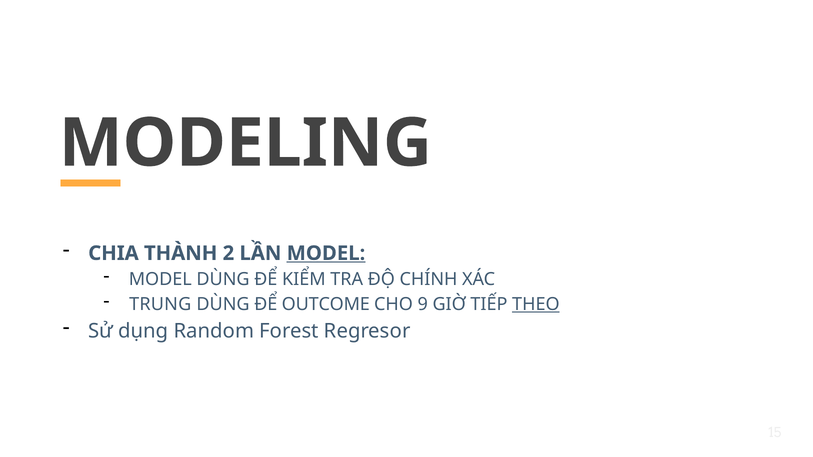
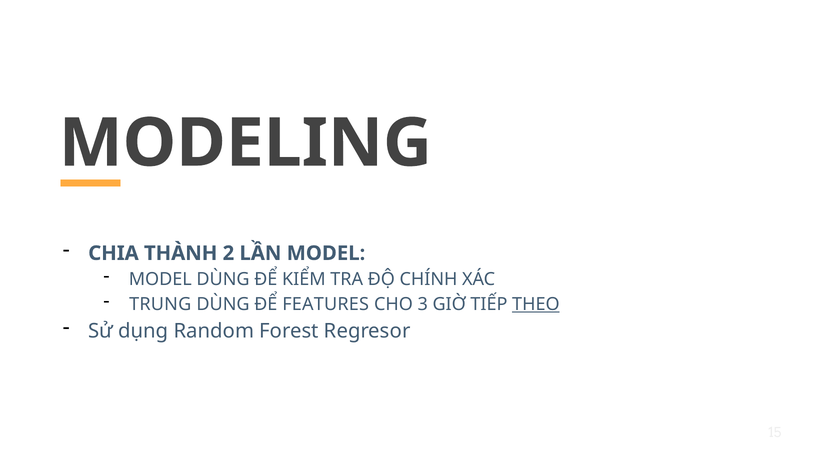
MODEL at (326, 253) underline: present -> none
OUTCOME: OUTCOME -> FEATURES
9: 9 -> 3
